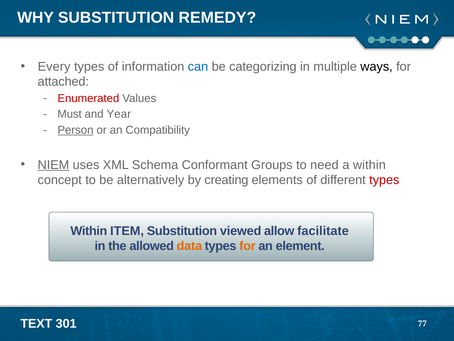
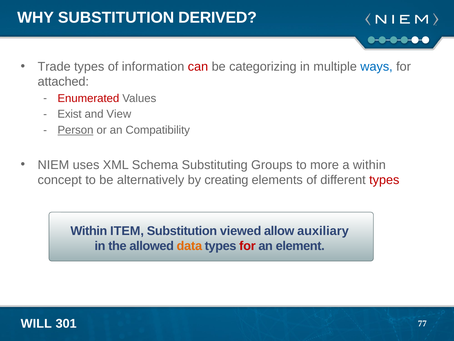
REMEDY: REMEDY -> DERIVED
Every: Every -> Trade
can colour: blue -> red
ways colour: black -> blue
Must: Must -> Exist
Year: Year -> View
NIEM underline: present -> none
Conformant: Conformant -> Substituting
need: need -> more
facilitate: facilitate -> auxiliary
for at (247, 246) colour: orange -> red
TEXT: TEXT -> WILL
